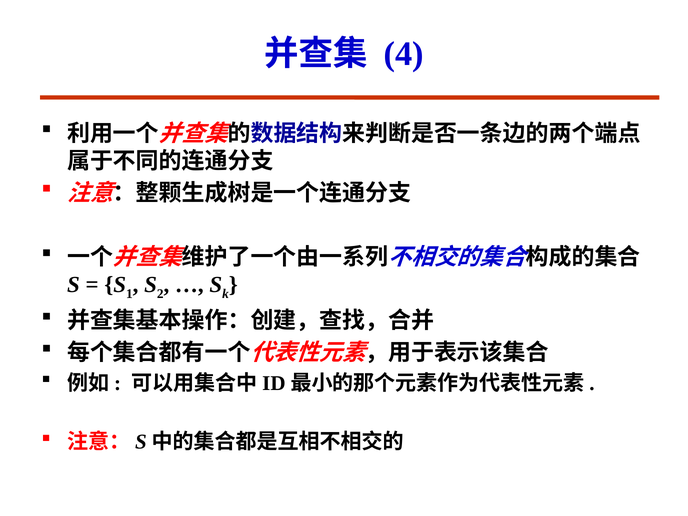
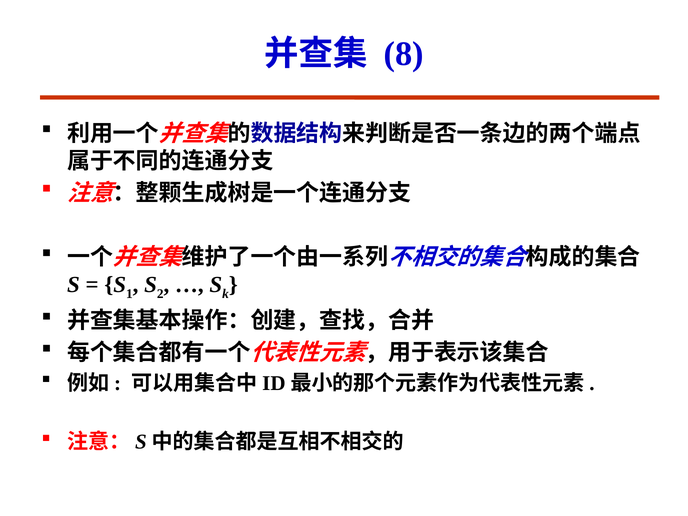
4: 4 -> 8
